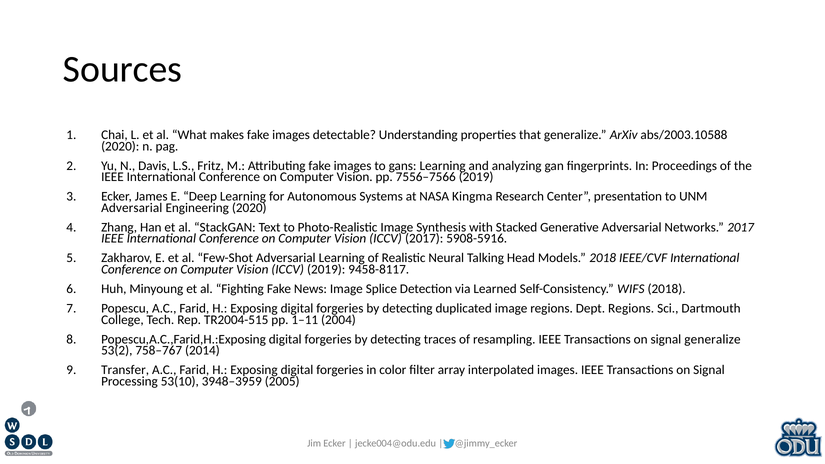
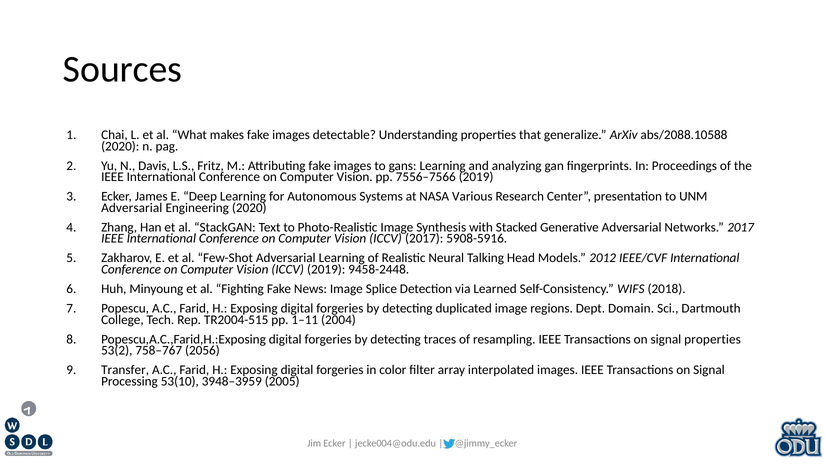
abs/2003.10588: abs/2003.10588 -> abs/2088.10588
Kingma: Kingma -> Various
Models 2018: 2018 -> 2012
9458-8117: 9458-8117 -> 9458-2448
Dept Regions: Regions -> Domain
signal generalize: generalize -> properties
2014: 2014 -> 2056
